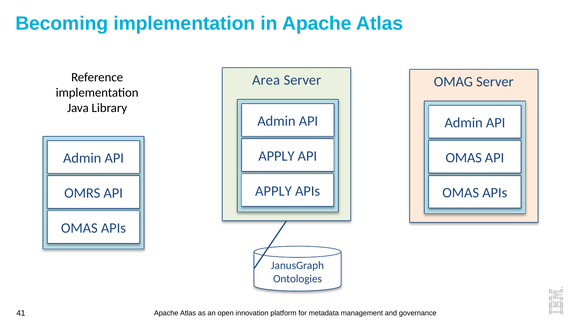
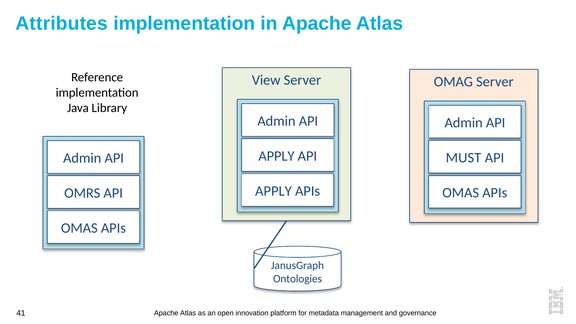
Becoming: Becoming -> Attributes
Area: Area -> View
OMAS at (464, 158): OMAS -> MUST
